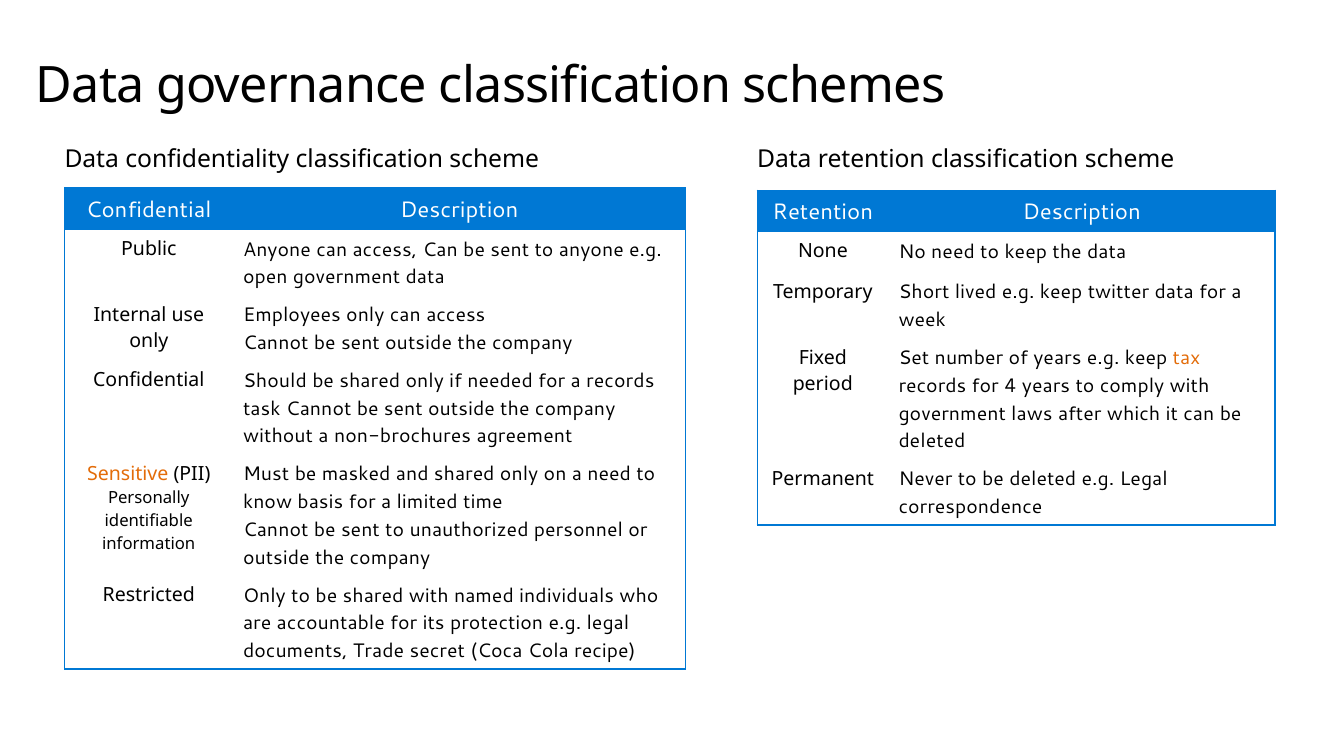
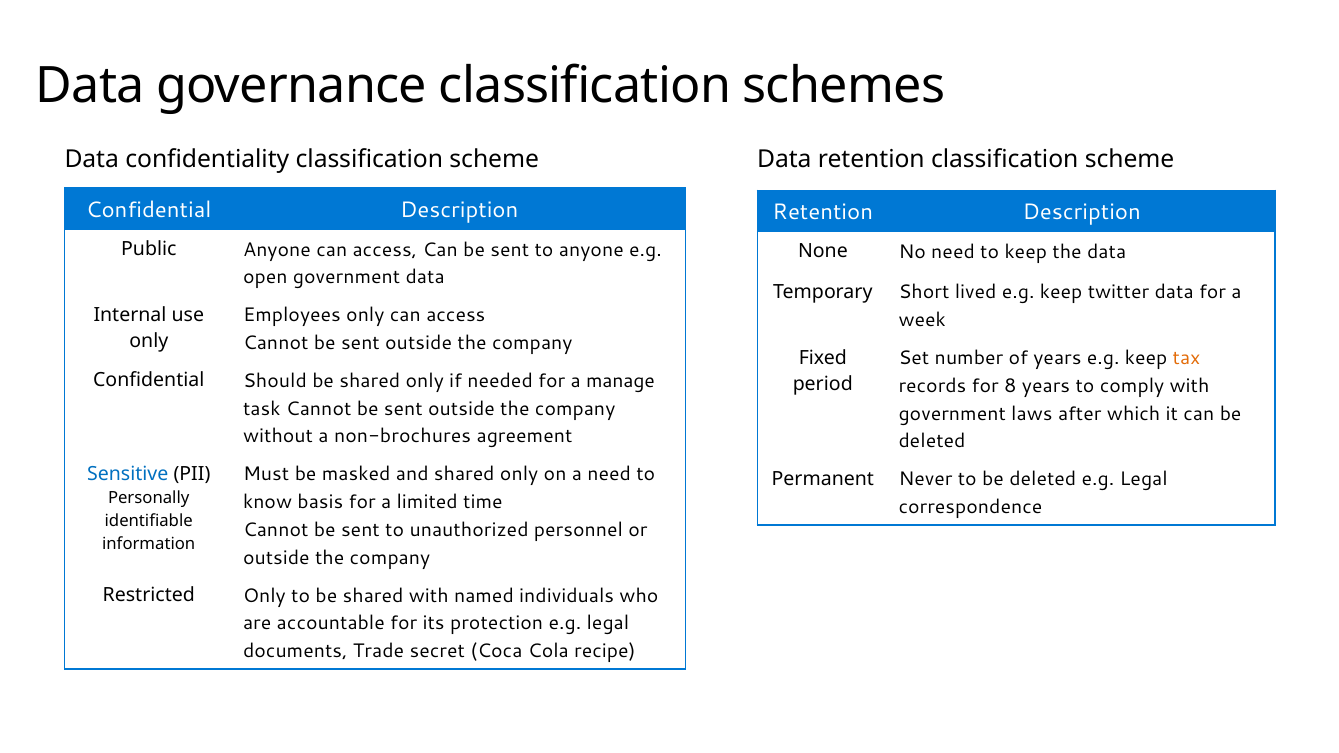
a records: records -> manage
4: 4 -> 8
Sensitive colour: orange -> blue
